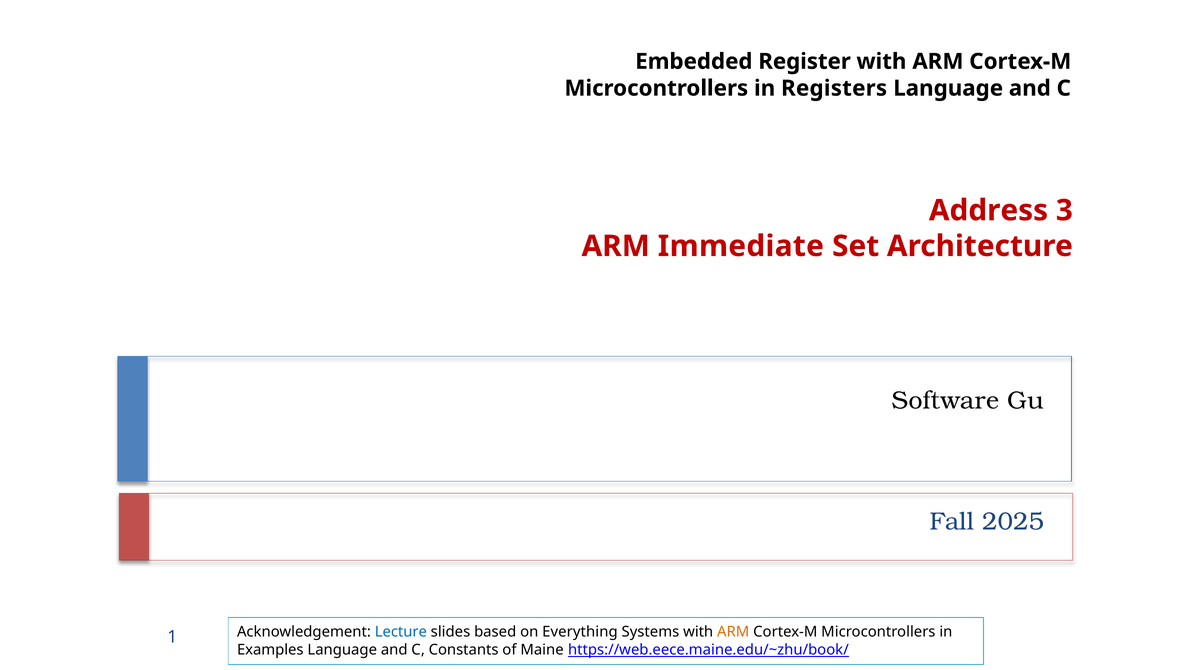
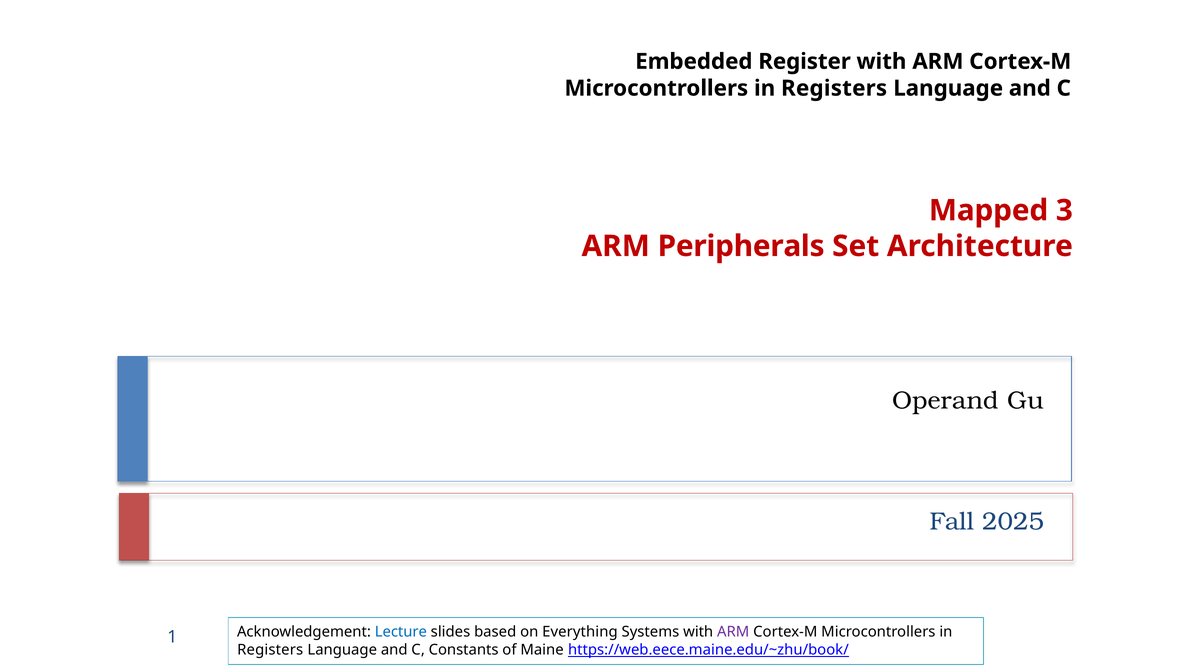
Address: Address -> Mapped
Immediate: Immediate -> Peripherals
Software: Software -> Operand
ARM at (733, 632) colour: orange -> purple
Examples at (270, 650): Examples -> Registers
